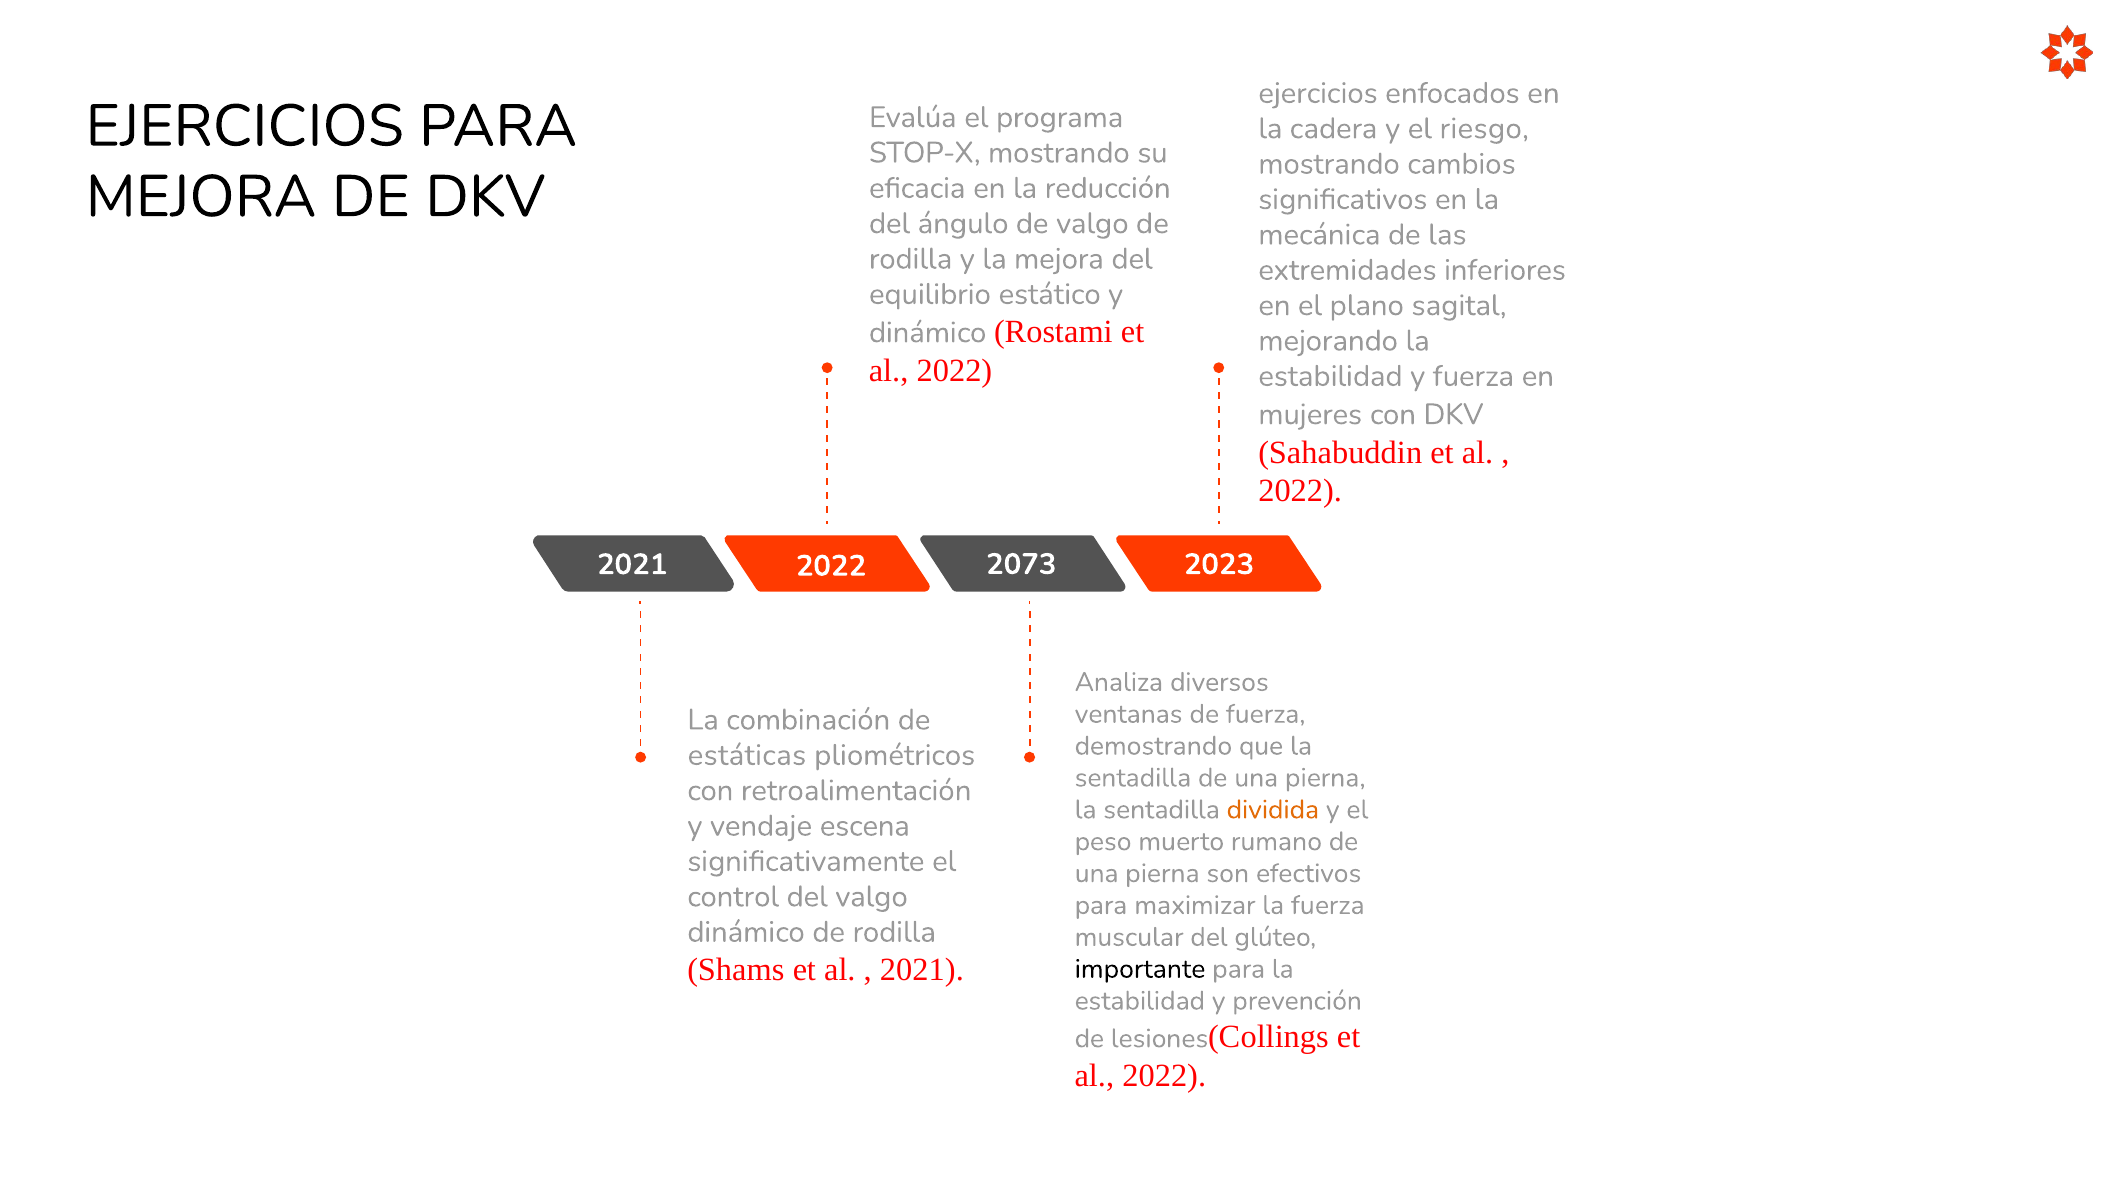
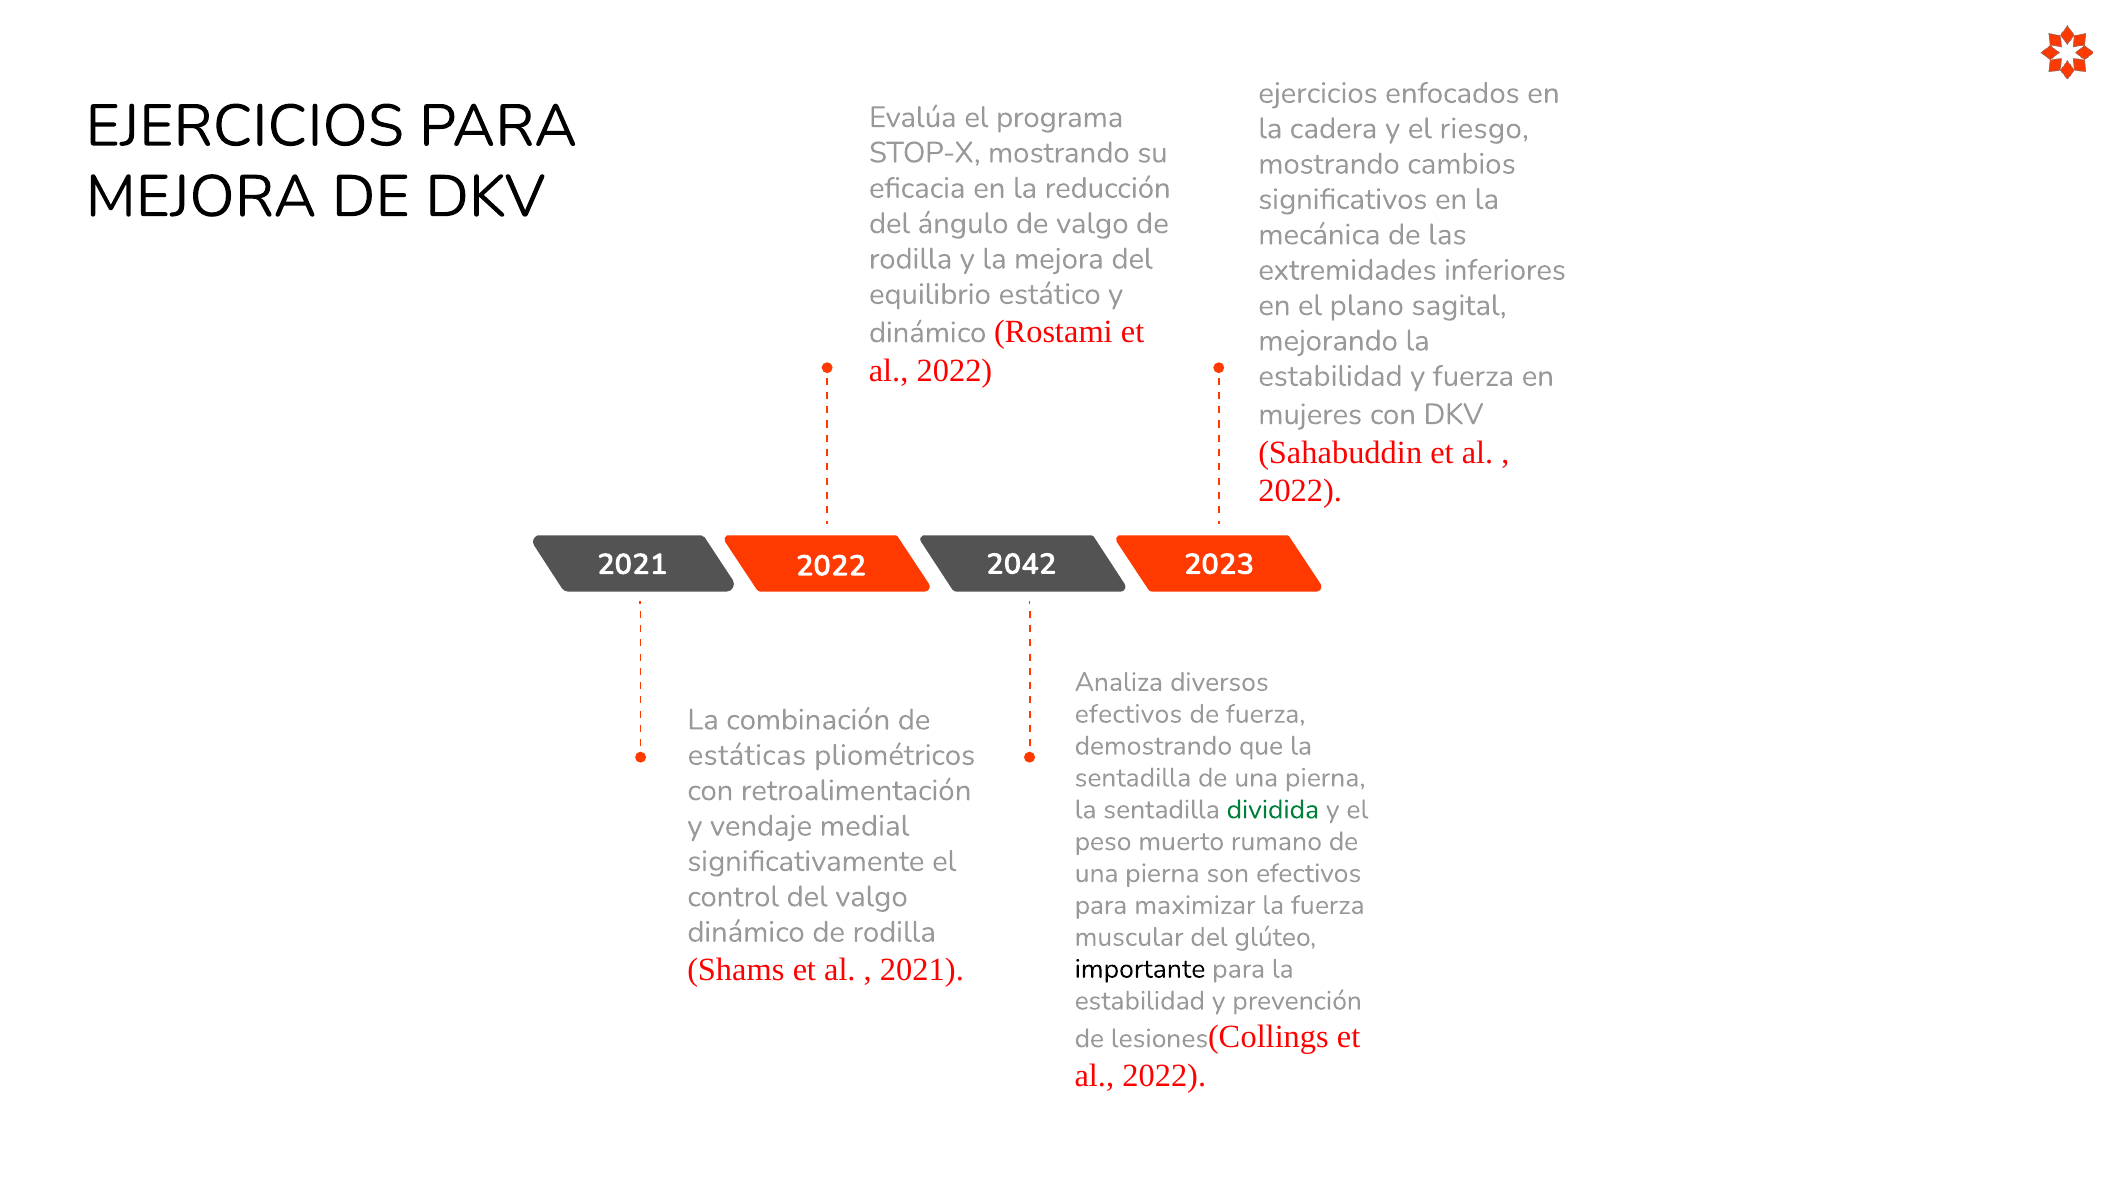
2073: 2073 -> 2042
ventanas at (1129, 714): ventanas -> efectivos
dividida colour: orange -> green
escena: escena -> medial
